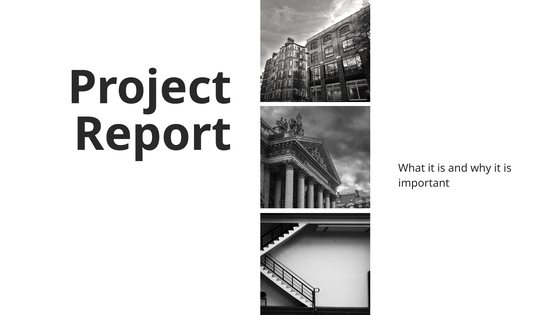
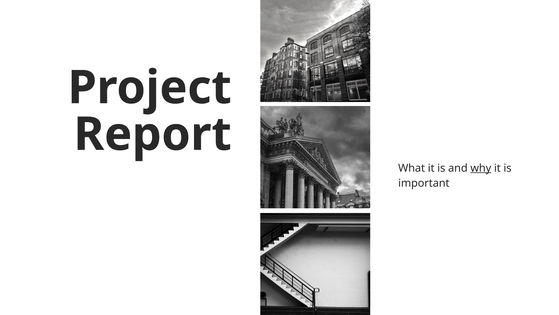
why underline: none -> present
